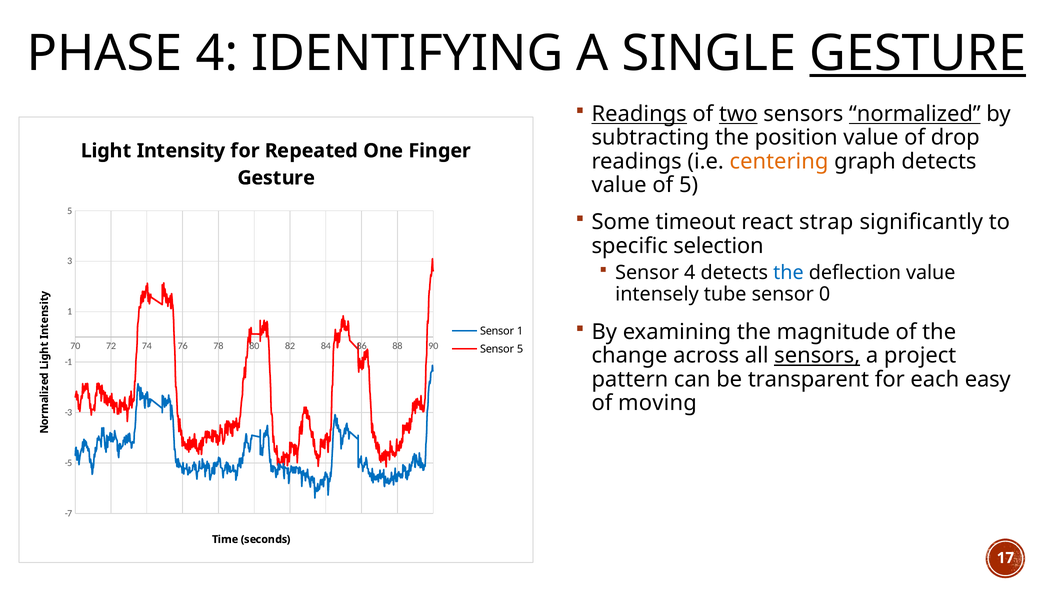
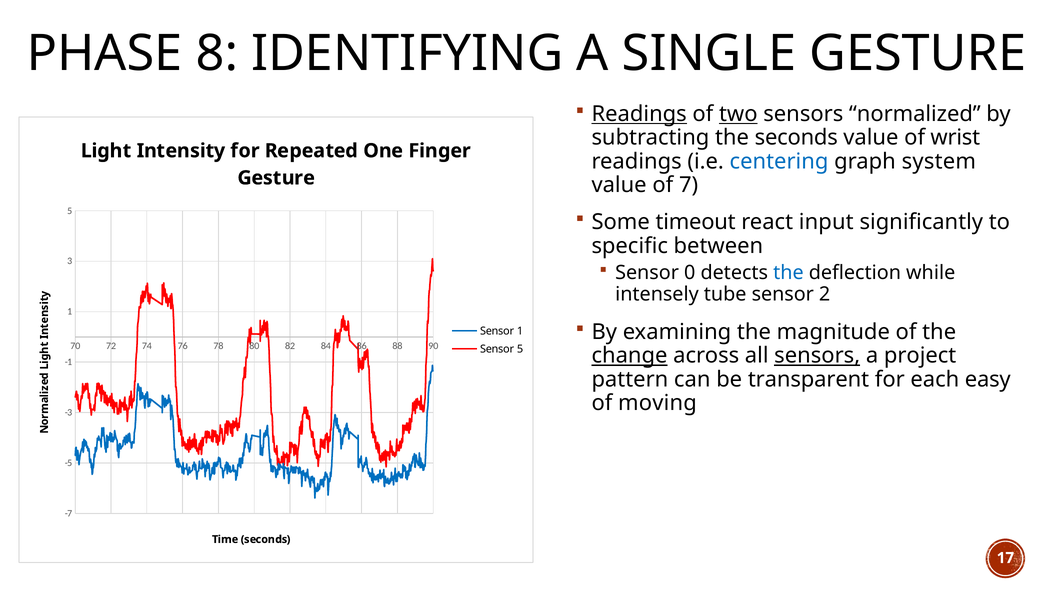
PHASE 4: 4 -> 8
GESTURE at (918, 54) underline: present -> none
normalized underline: present -> none
the position: position -> seconds
drop: drop -> wrist
centering colour: orange -> blue
graph detects: detects -> system
of 5: 5 -> 7
strap: strap -> input
selection: selection -> between
Sensor 4: 4 -> 0
deflection value: value -> while
0: 0 -> 2
change underline: none -> present
